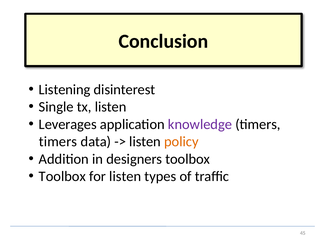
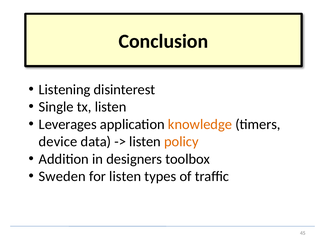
knowledge colour: purple -> orange
timers at (58, 142): timers -> device
Toolbox at (62, 176): Toolbox -> Sweden
